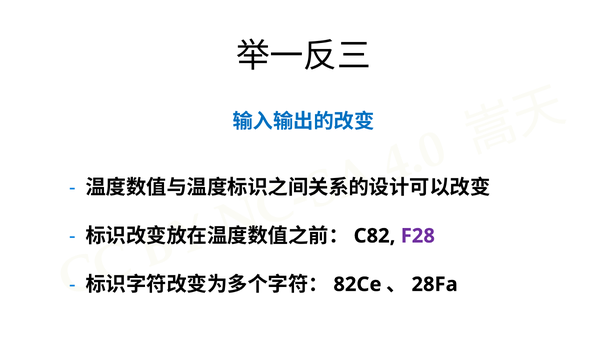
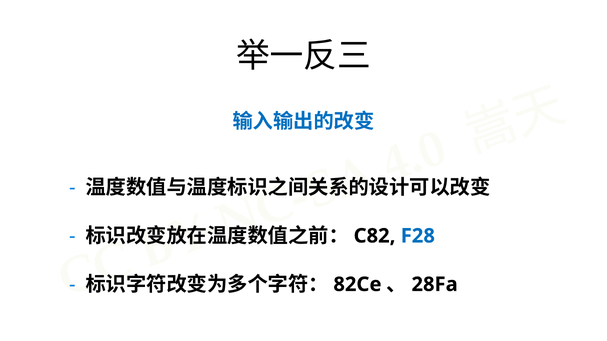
F28 colour: purple -> blue
